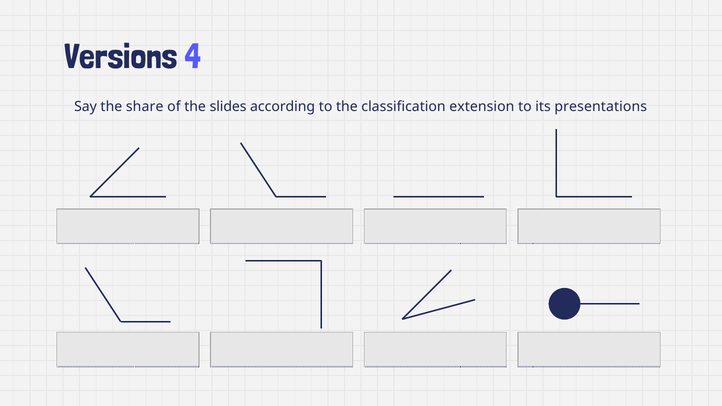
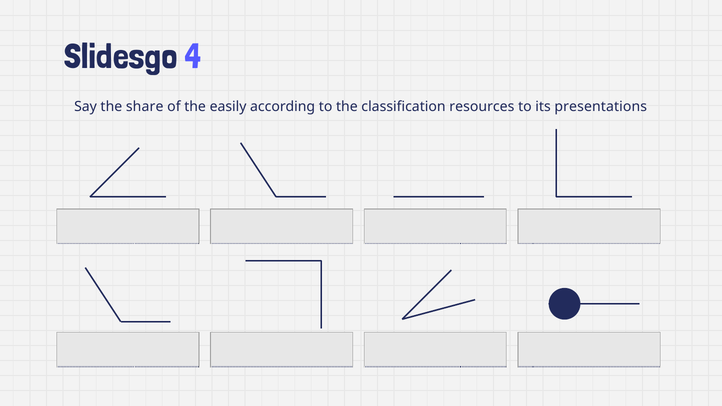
Versions: Versions -> Slidesgo
slides: slides -> easily
extension: extension -> resources
